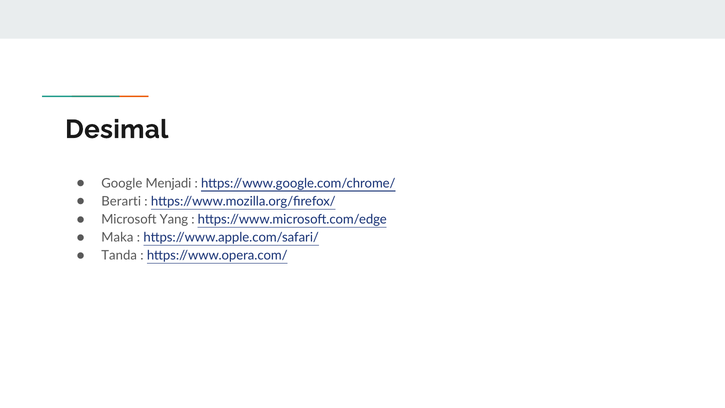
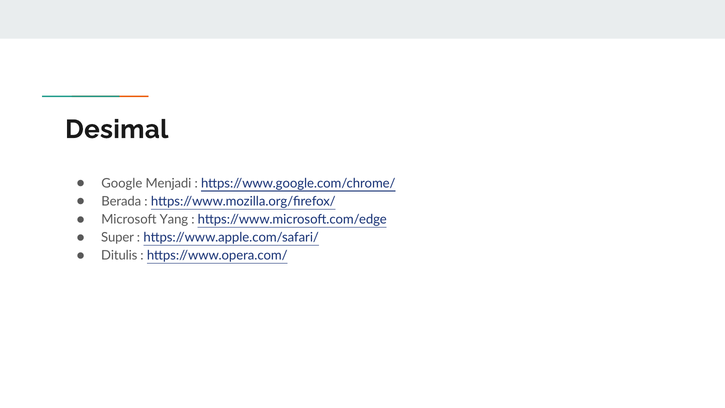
Berarti: Berarti -> Berada
Maka: Maka -> Super
Tanda: Tanda -> Ditulis
